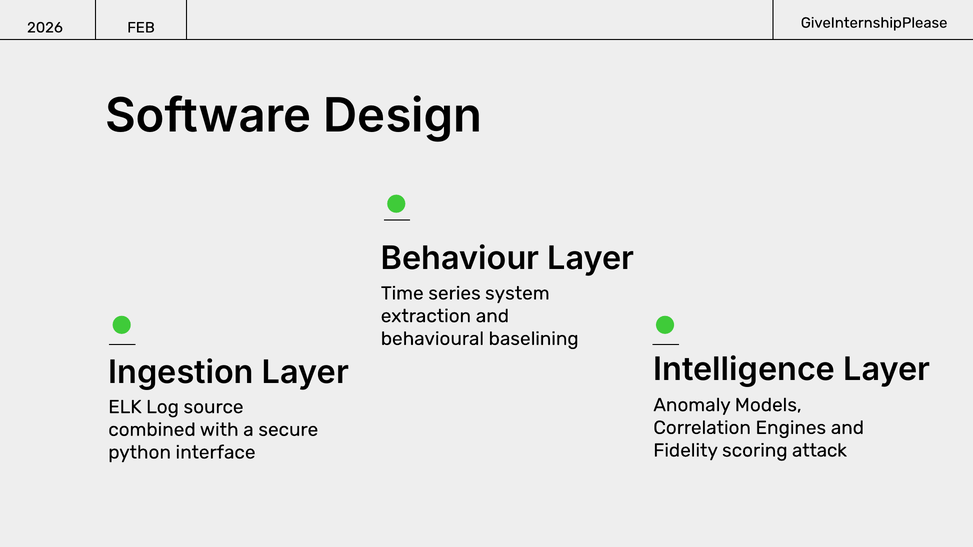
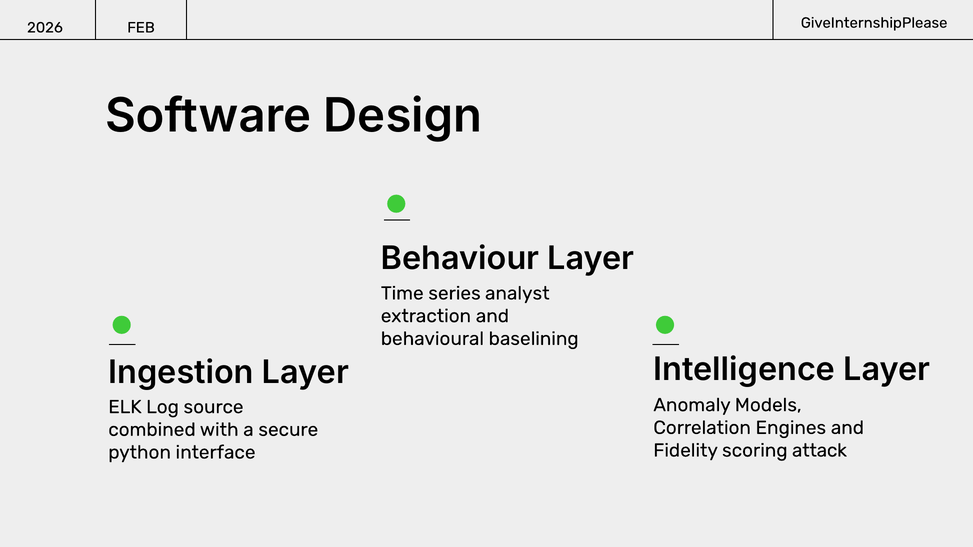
system: system -> analyst
